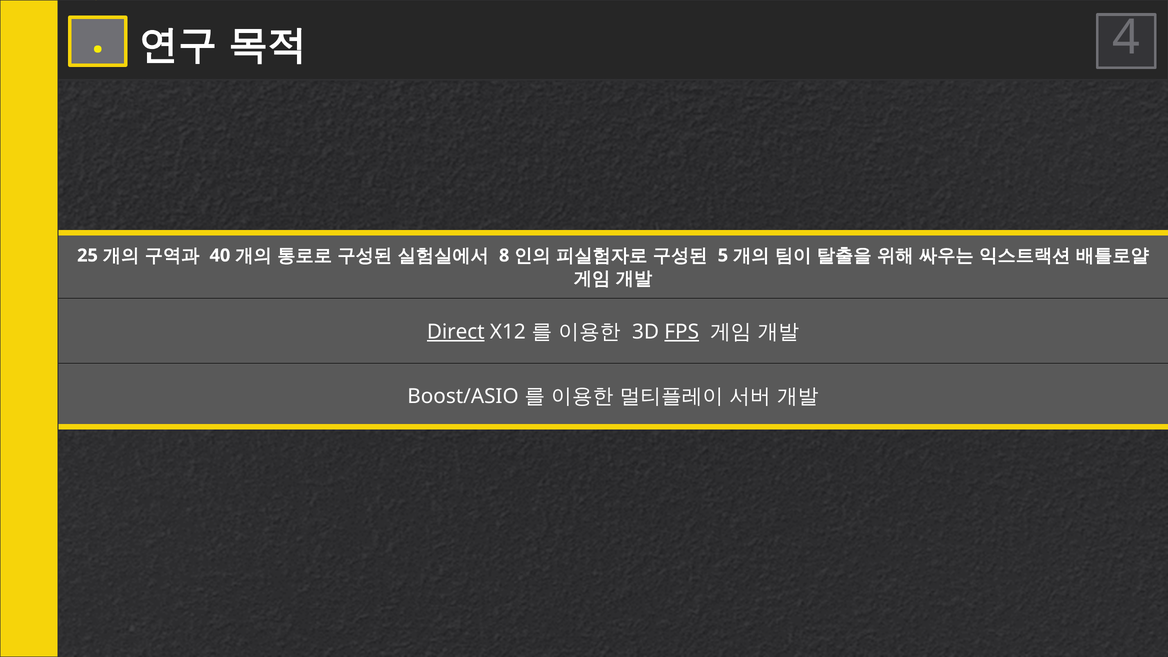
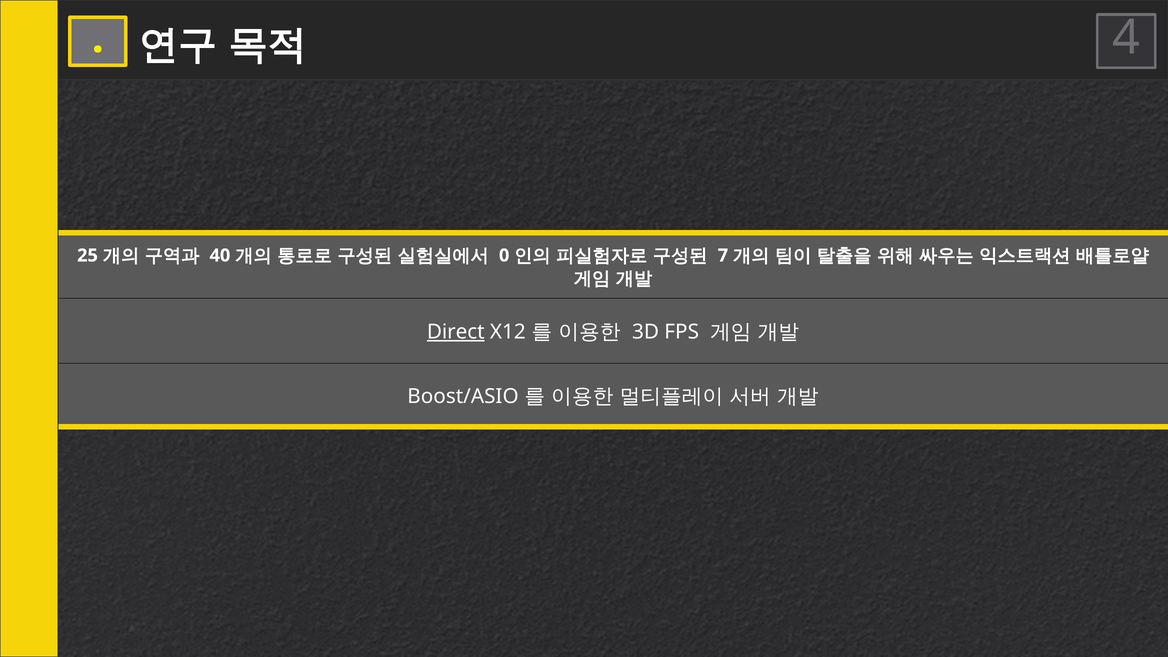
8: 8 -> 0
5: 5 -> 7
FPS underline: present -> none
